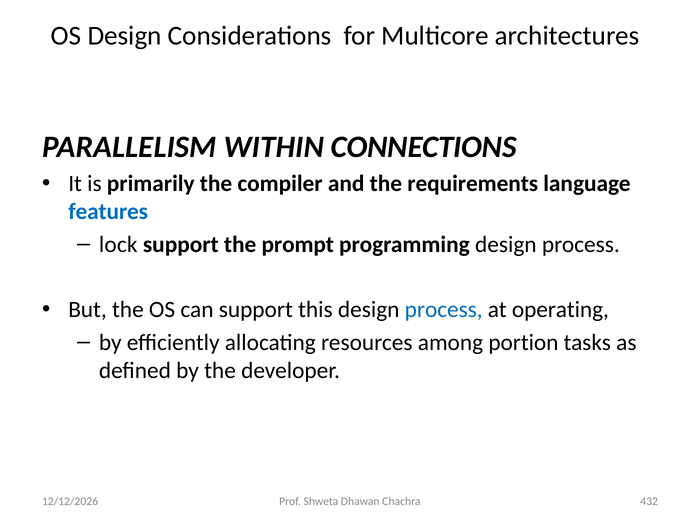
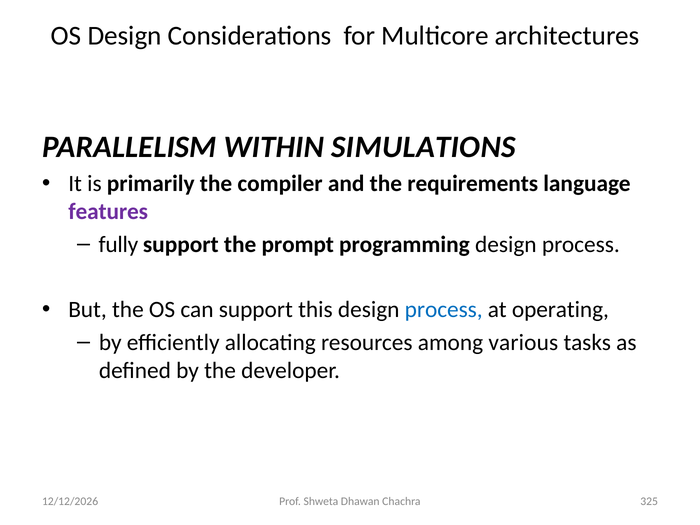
CONNECTIONS: CONNECTIONS -> SIMULATIONS
features colour: blue -> purple
lock: lock -> fully
portion: portion -> various
432: 432 -> 325
